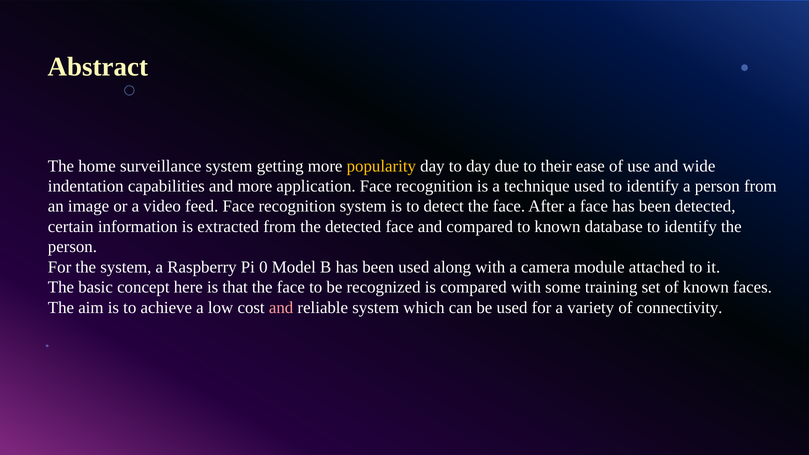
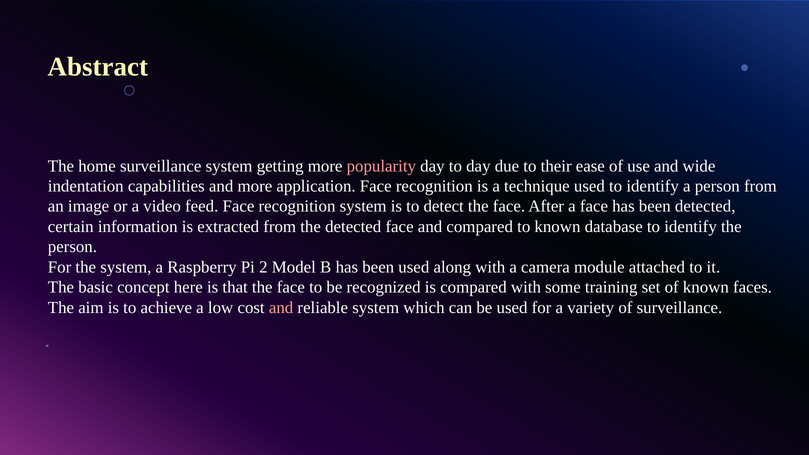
popularity colour: yellow -> pink
0: 0 -> 2
of connectivity: connectivity -> surveillance
